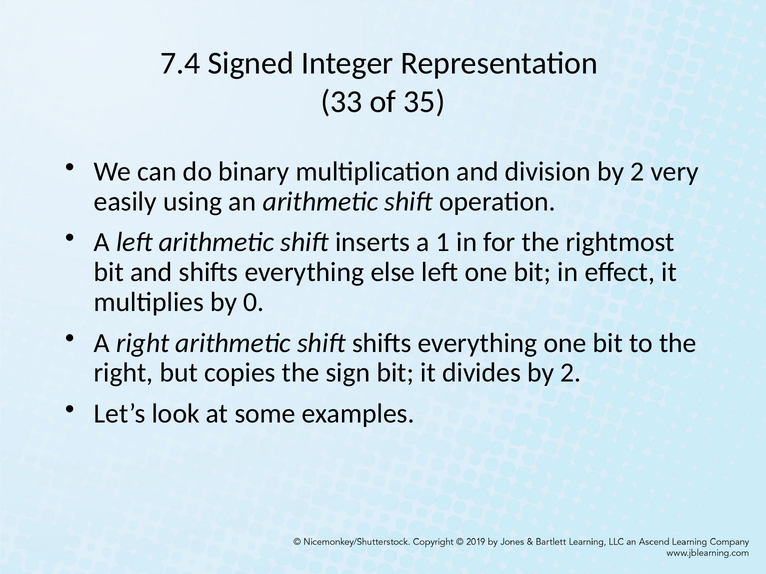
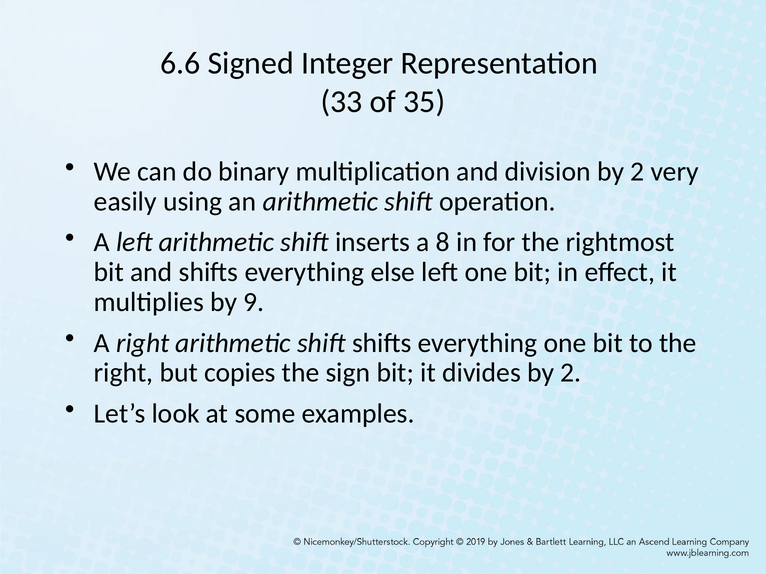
7.4: 7.4 -> 6.6
1: 1 -> 8
0: 0 -> 9
